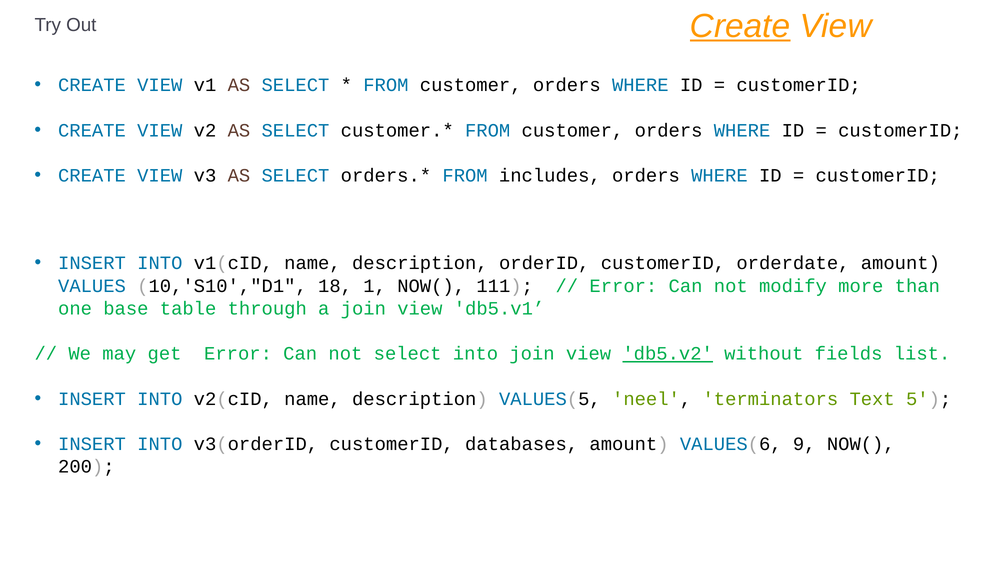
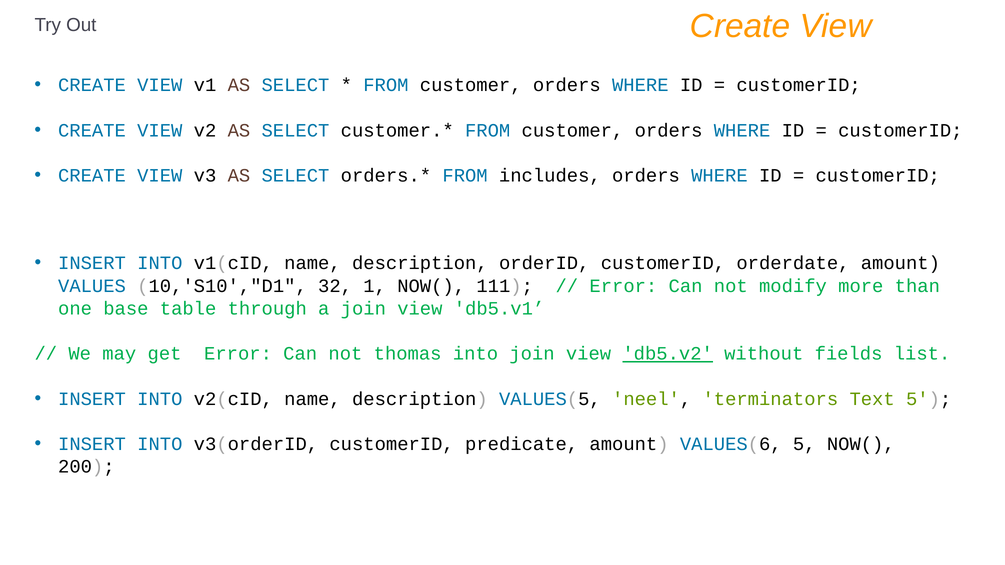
Create at (740, 26) underline: present -> none
18: 18 -> 32
not select: select -> thomas
databases: databases -> predicate
VALUES(6 9: 9 -> 5
